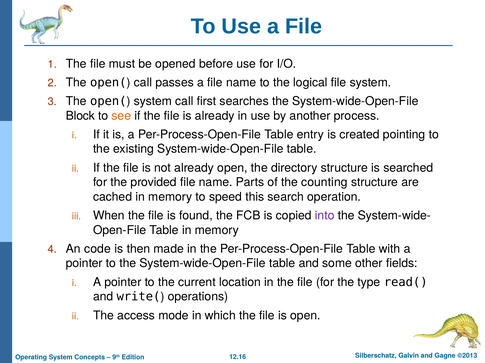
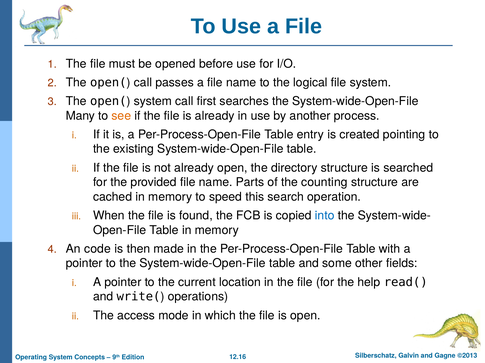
Block: Block -> Many
into colour: purple -> blue
type: type -> help
